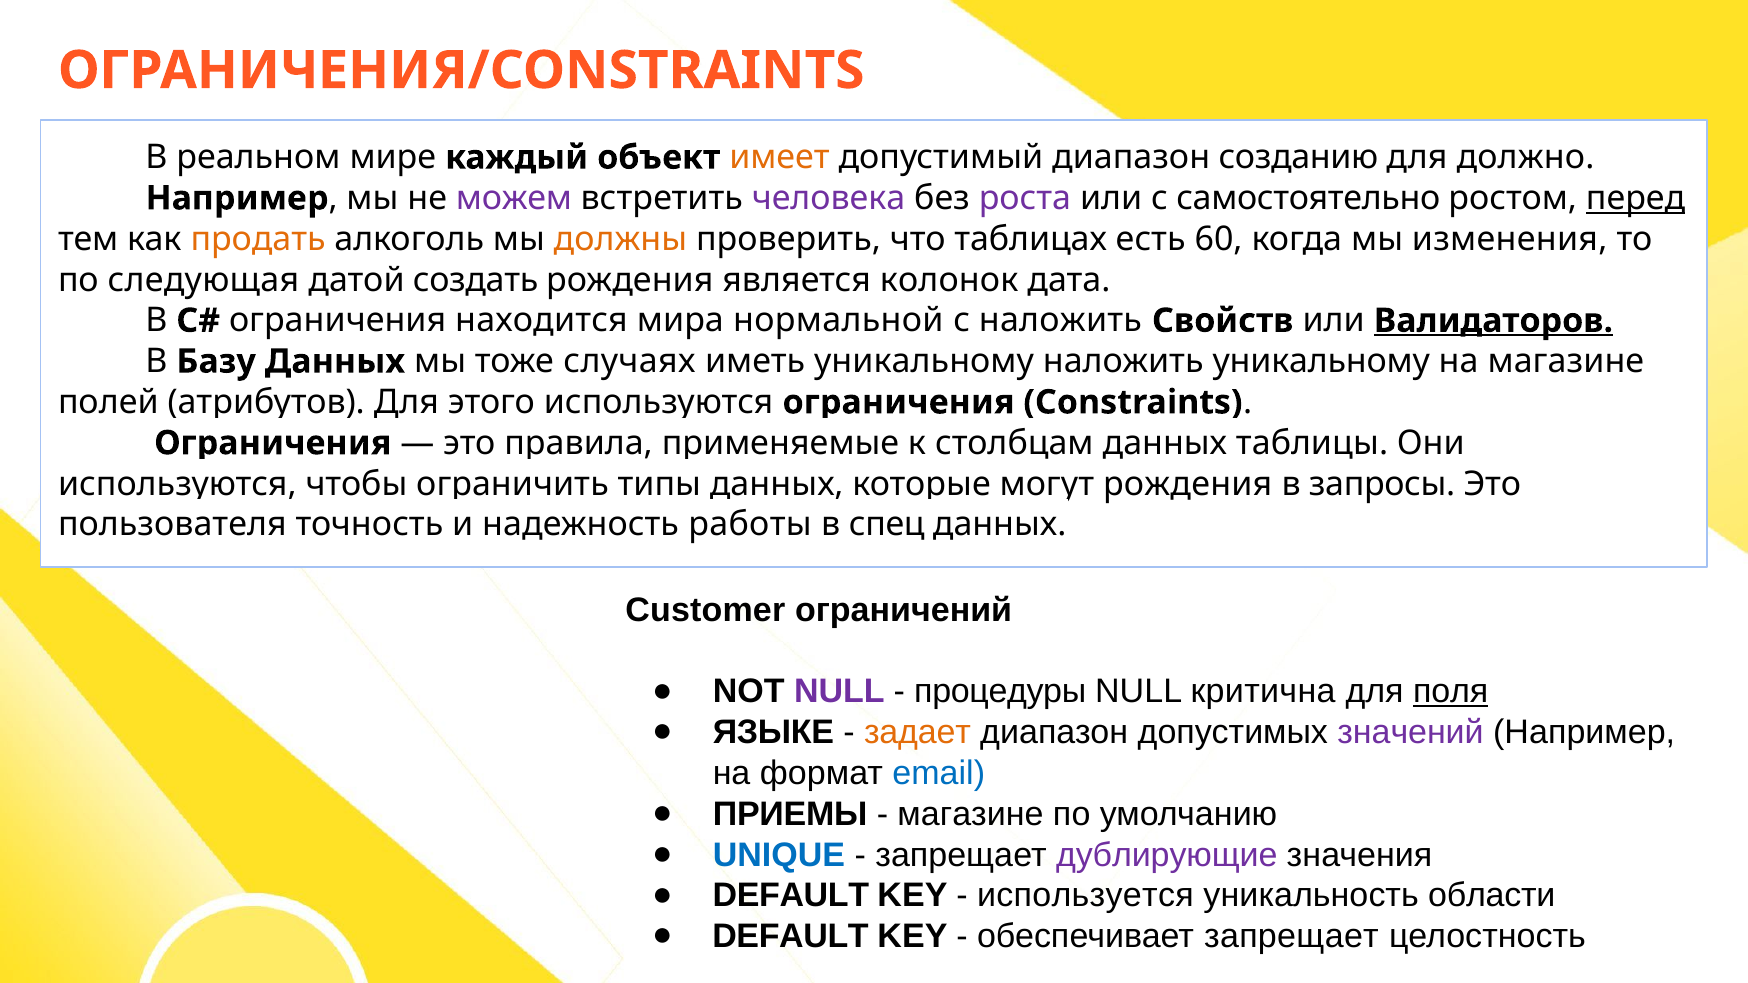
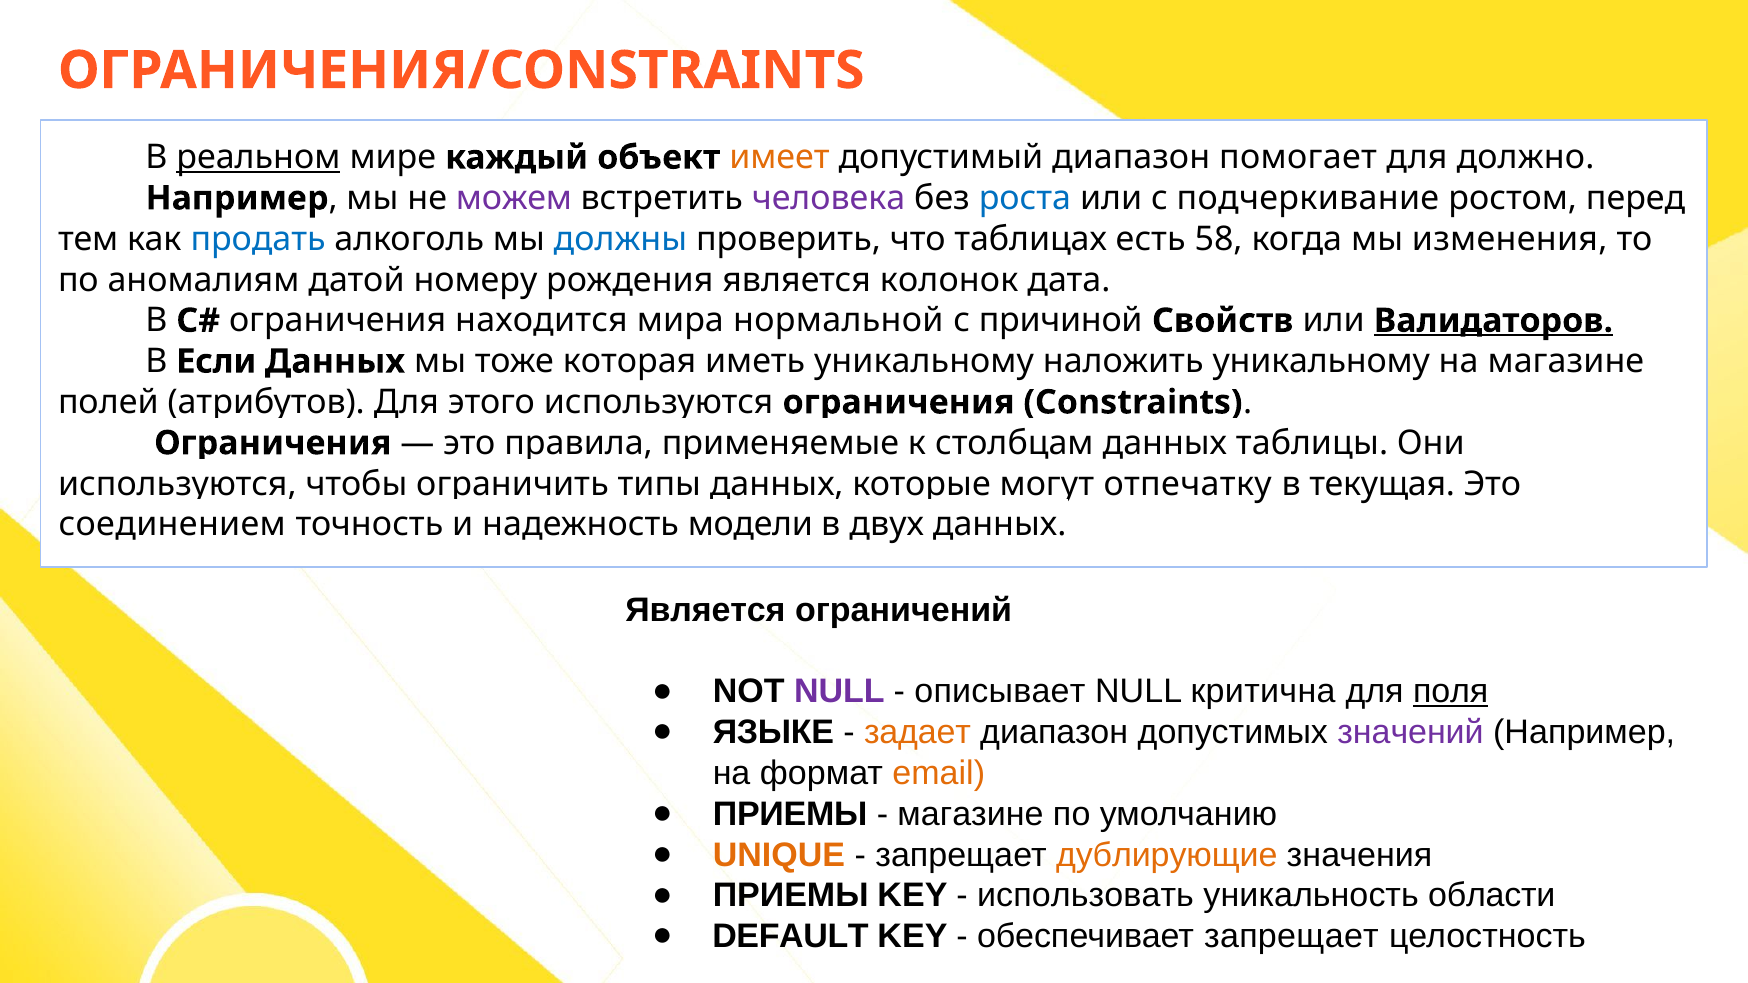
реальном underline: none -> present
созданию: созданию -> помогает
роста colour: purple -> blue
самостоятельно: самостоятельно -> подчеркивание
перед underline: present -> none
продать colour: orange -> blue
должны colour: orange -> blue
60: 60 -> 58
следующая: следующая -> аномалиям
создать: создать -> номеру
с наложить: наложить -> причиной
Базу: Базу -> Если
случаях: случаях -> которая
рождения at (1188, 484): рождения -> отпечатку
запросы: запросы -> текущая
пользователя: пользователя -> соединением
работы: работы -> модели
спец: спец -> двух
Customer at (705, 610): Customer -> Является
процедуры: процедуры -> описывает
email colour: blue -> orange
UNIQUE colour: blue -> orange
дублирующие colour: purple -> orange
DEFAULT at (791, 896): DEFAULT -> ПРИЕМЫ
используется: используется -> использовать
